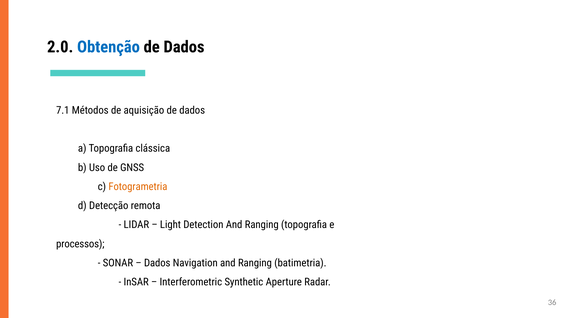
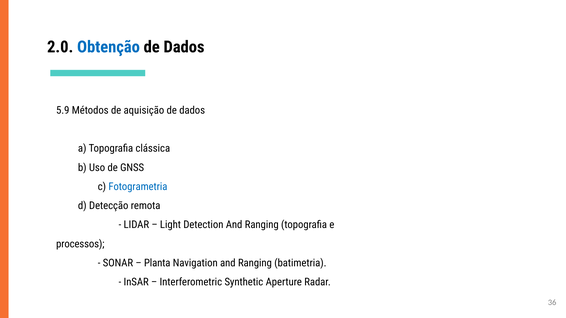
7.1: 7.1 -> 5.9
Fotogrametria colour: orange -> blue
Dados at (157, 263): Dados -> Planta
